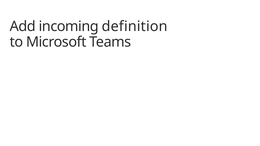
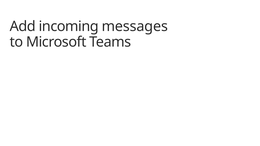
definition: definition -> messages
